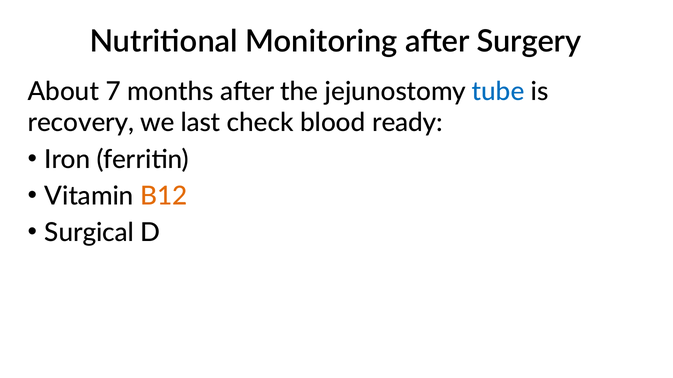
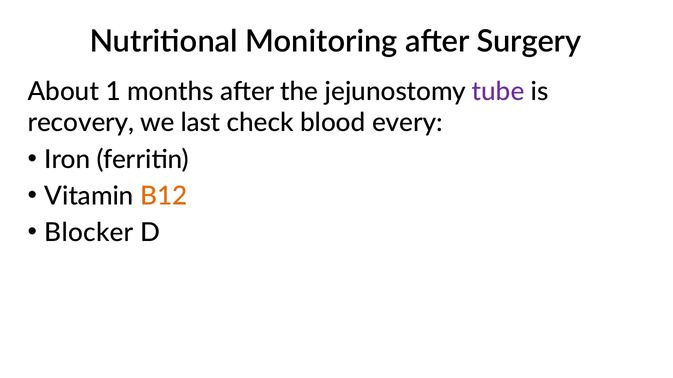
7: 7 -> 1
tube colour: blue -> purple
ready: ready -> every
Surgical: Surgical -> Blocker
